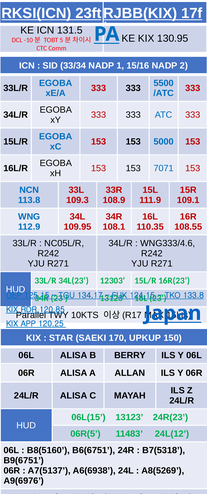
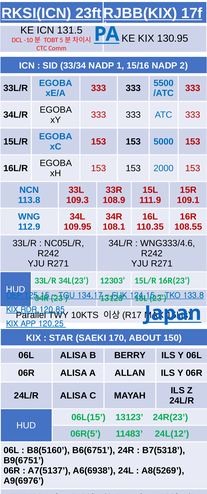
7071: 7071 -> 2000
UPKUP: UPKUP -> ABOUT
